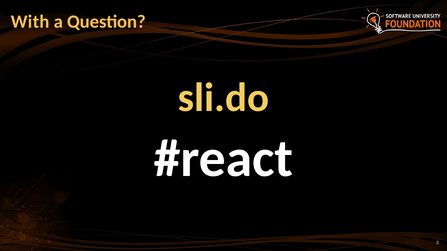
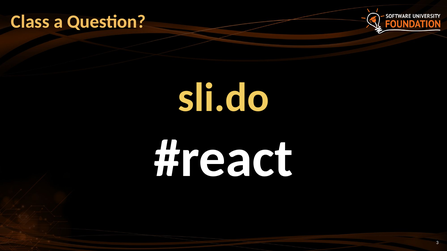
With: With -> Class
